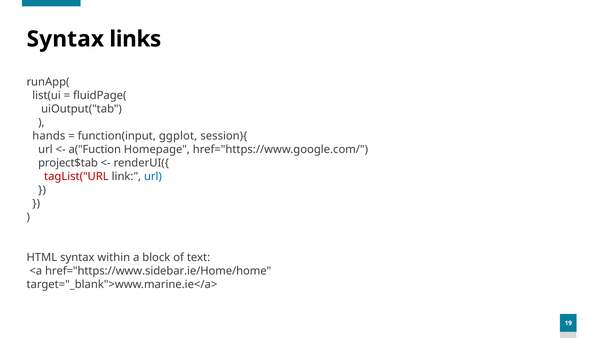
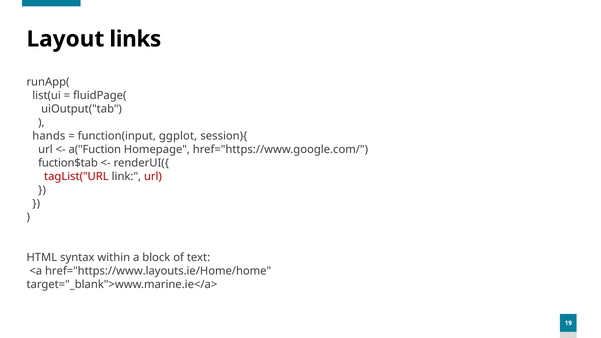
Syntax at (65, 39): Syntax -> Layout
project$tab: project$tab -> fuction$tab
url at (153, 177) colour: blue -> red
href="https://www.sidebar.ie/Home/home: href="https://www.sidebar.ie/Home/home -> href="https://www.layouts.ie/Home/home
